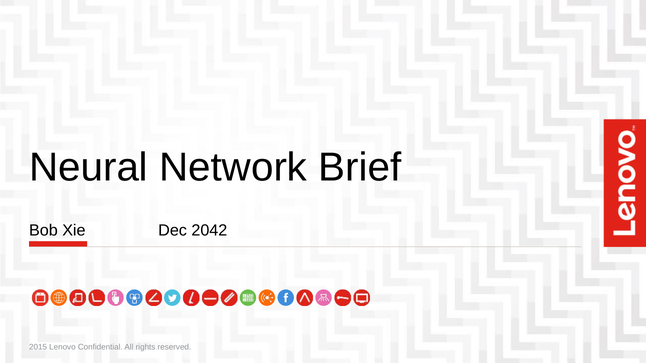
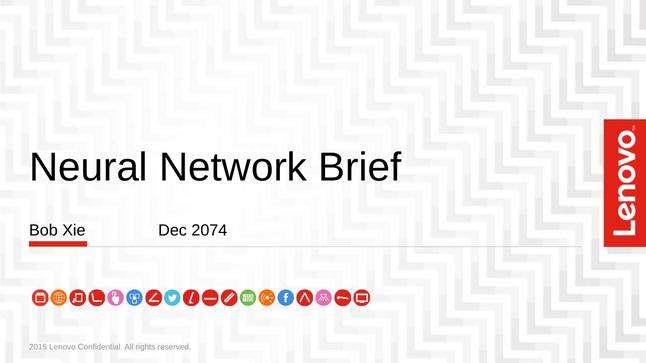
2042: 2042 -> 2074
